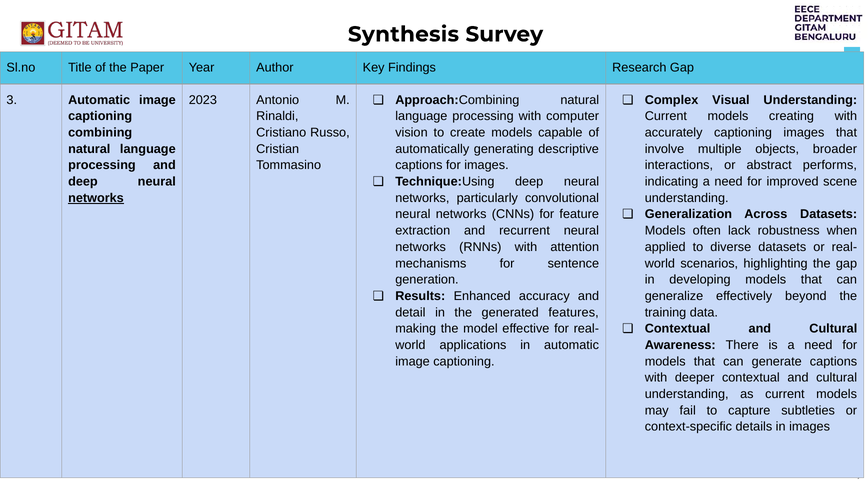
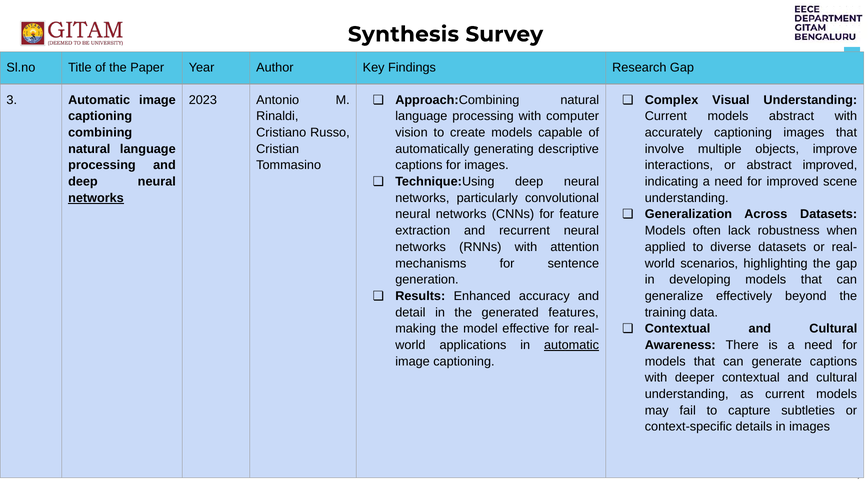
models creating: creating -> abstract
broader: broader -> improve
abstract performs: performs -> improved
automatic at (572, 345) underline: none -> present
